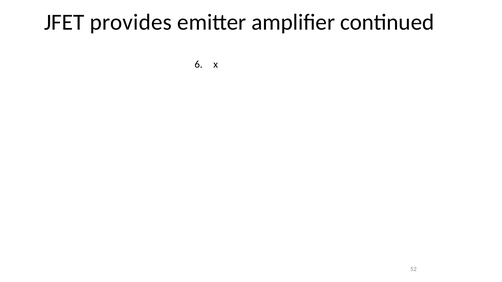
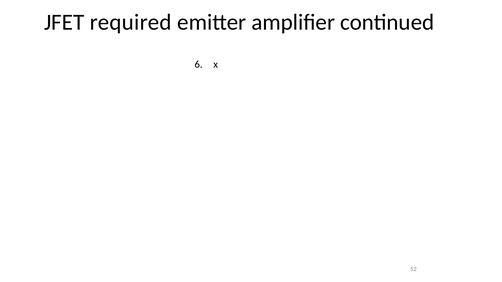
provides: provides -> required
